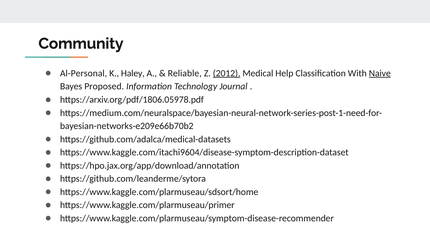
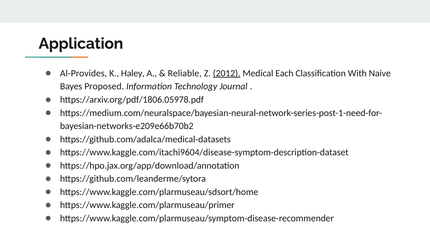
Community: Community -> Application
Al-Personal: Al-Personal -> Al-Provides
Help: Help -> Each
Naive underline: present -> none
